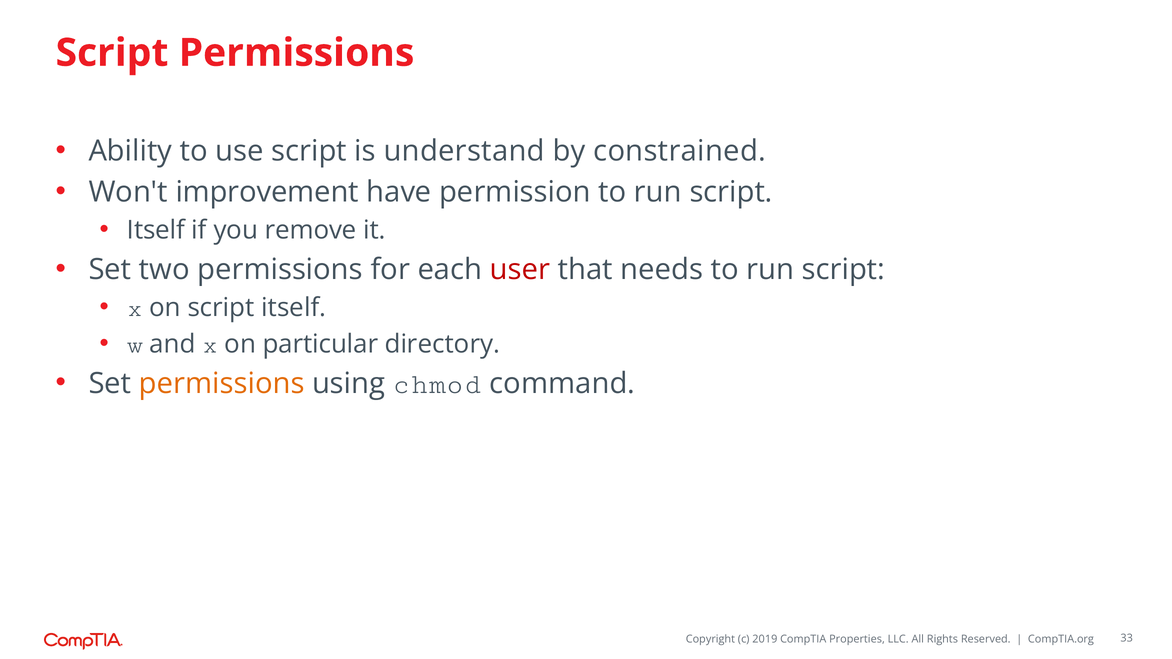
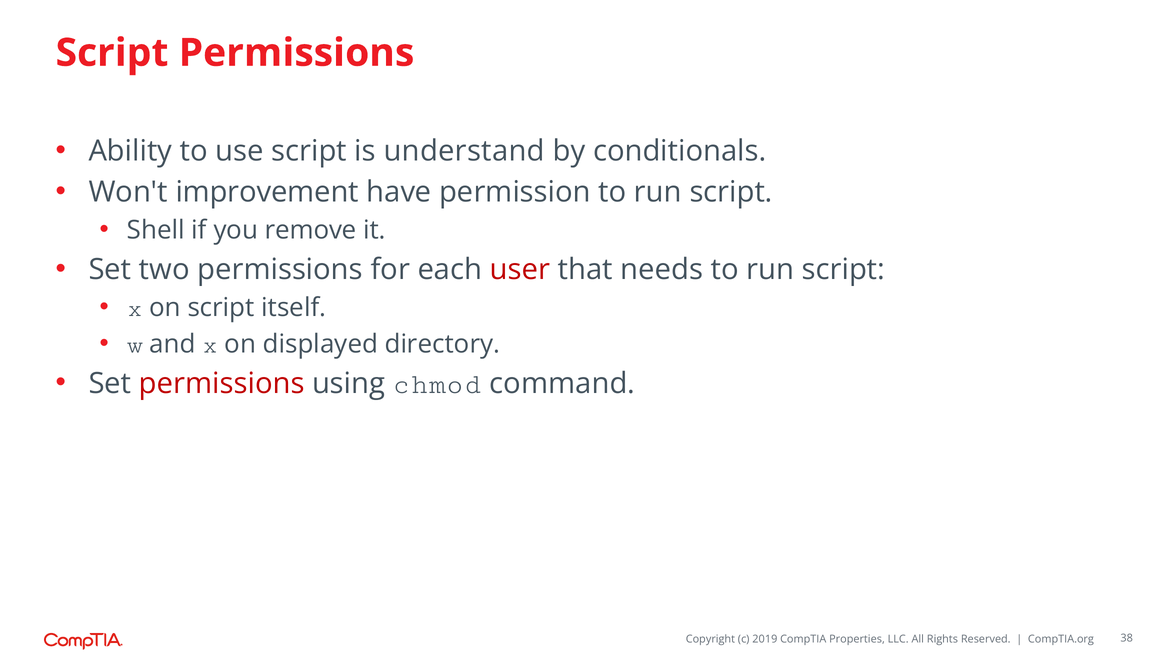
constrained: constrained -> conditionals
Itself at (156, 230): Itself -> Shell
particular: particular -> displayed
permissions at (222, 384) colour: orange -> red
33: 33 -> 38
